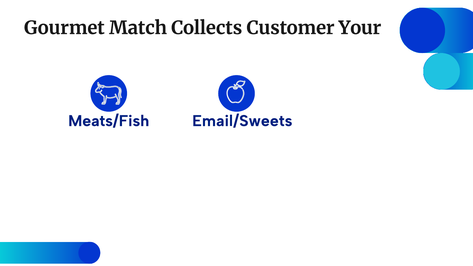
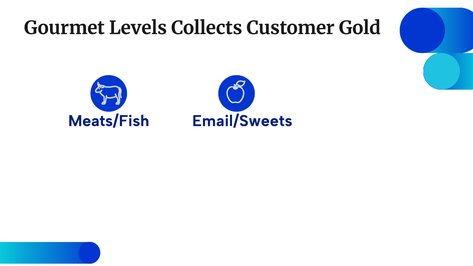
Match: Match -> Levels
Your: Your -> Gold
